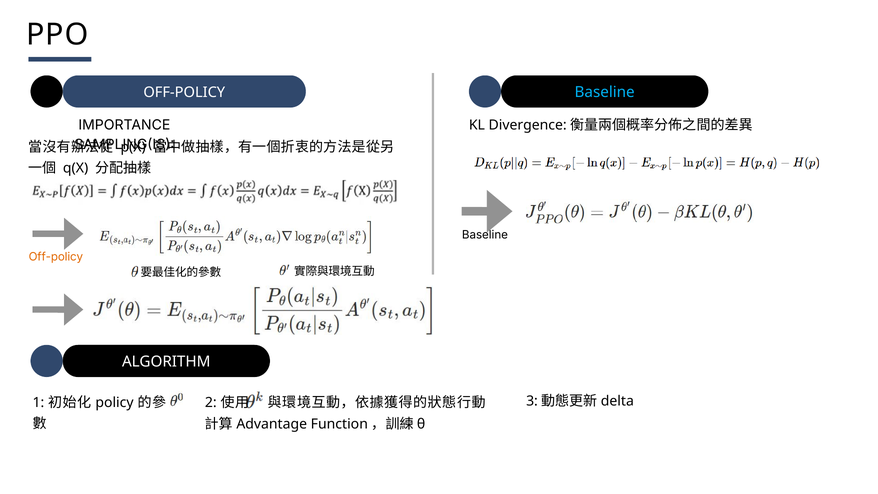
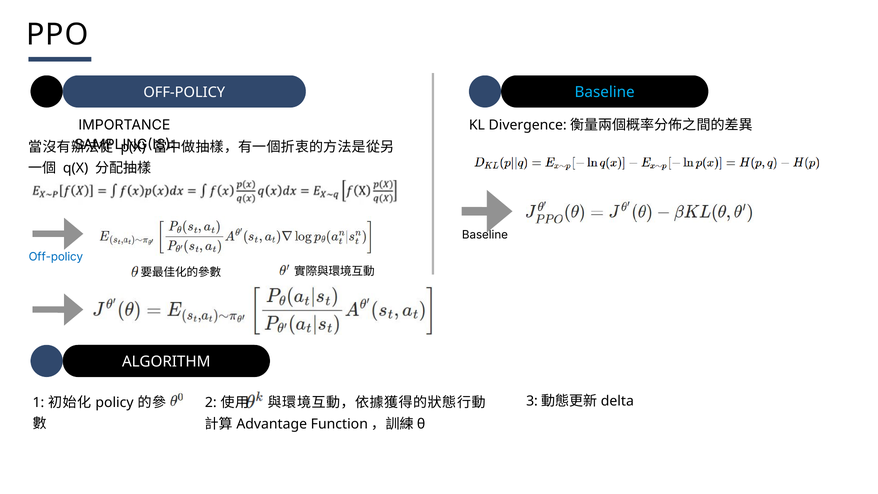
Off-policy at (56, 257) colour: orange -> blue
